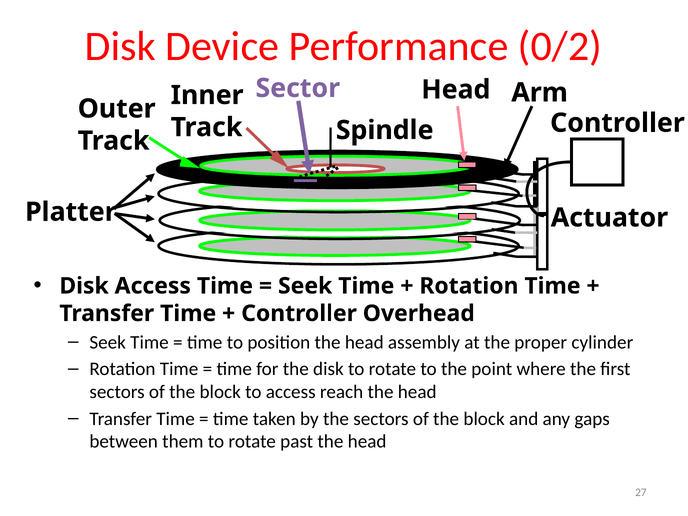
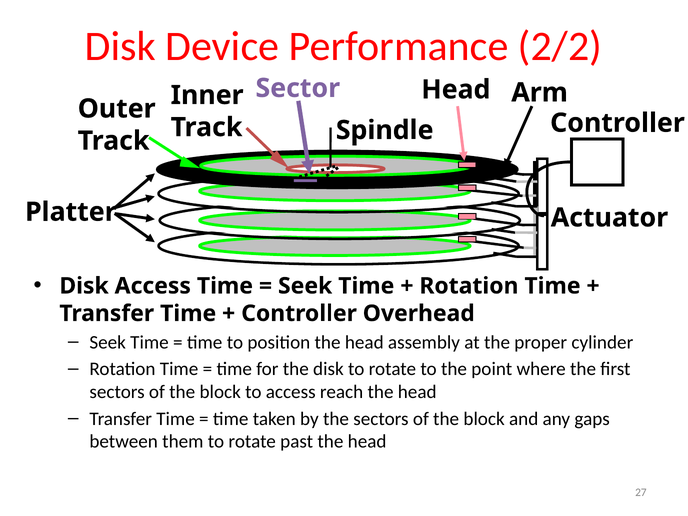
0/2: 0/2 -> 2/2
